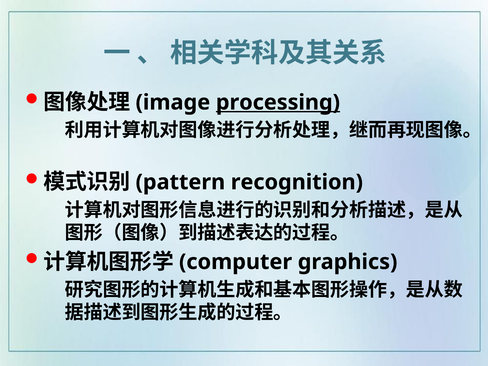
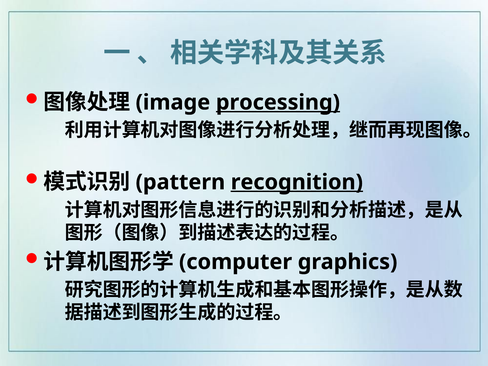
recognition underline: none -> present
